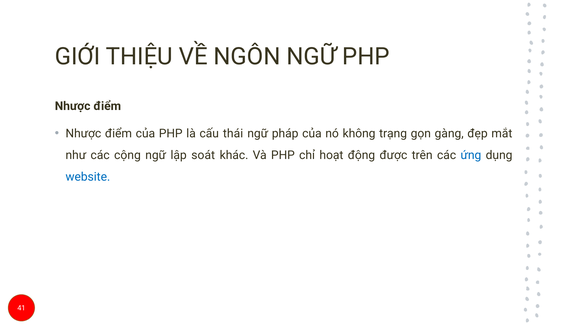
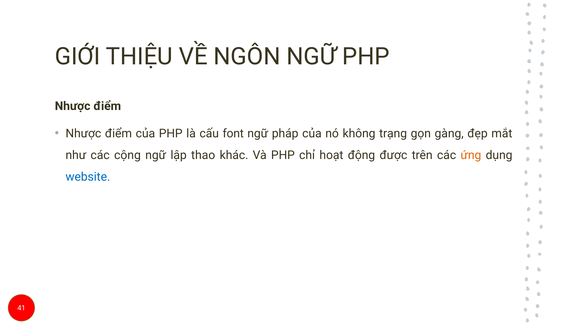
thái: thái -> font
soát: soát -> thao
ứng colour: blue -> orange
